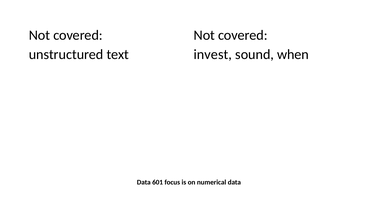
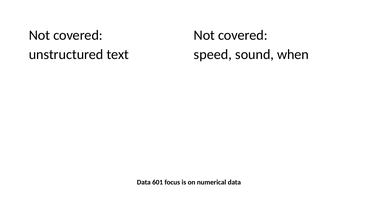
invest: invest -> speed
